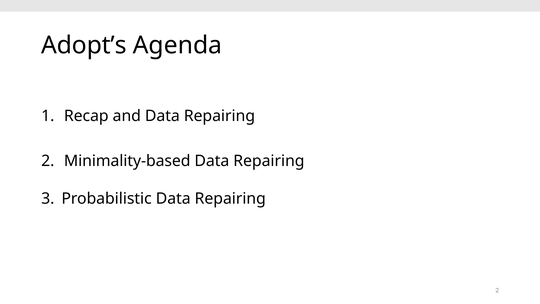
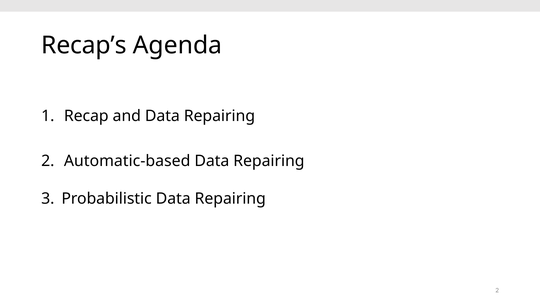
Adopt’s: Adopt’s -> Recap’s
Minimality-based: Minimality-based -> Automatic-based
